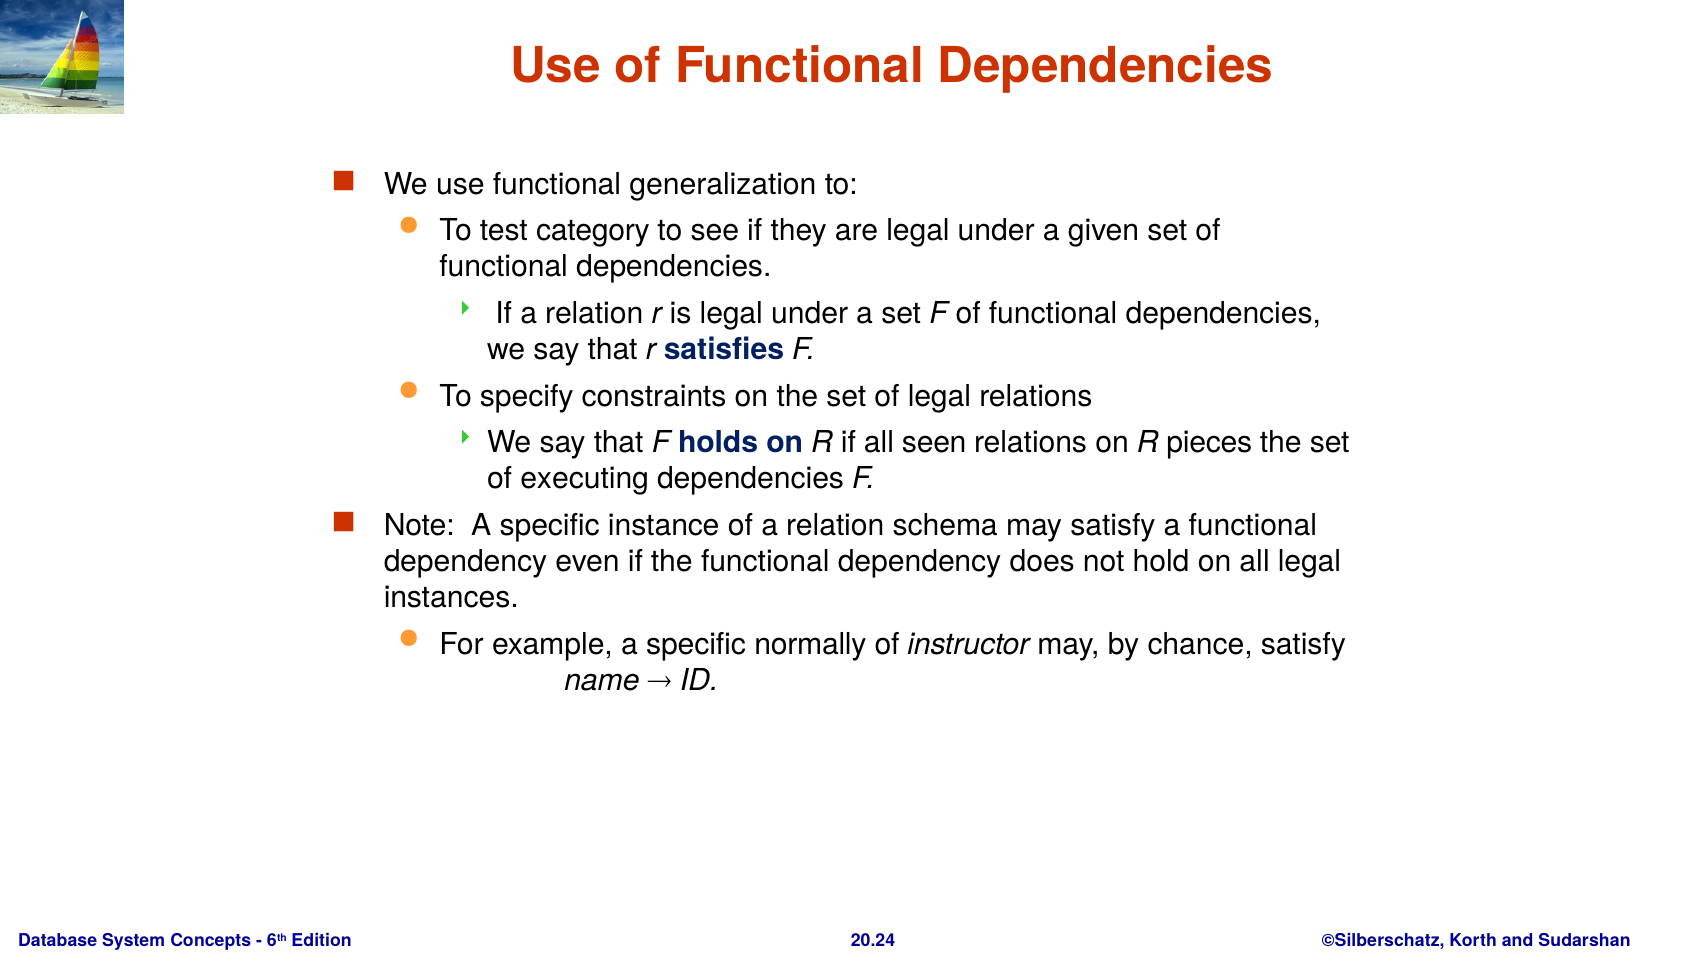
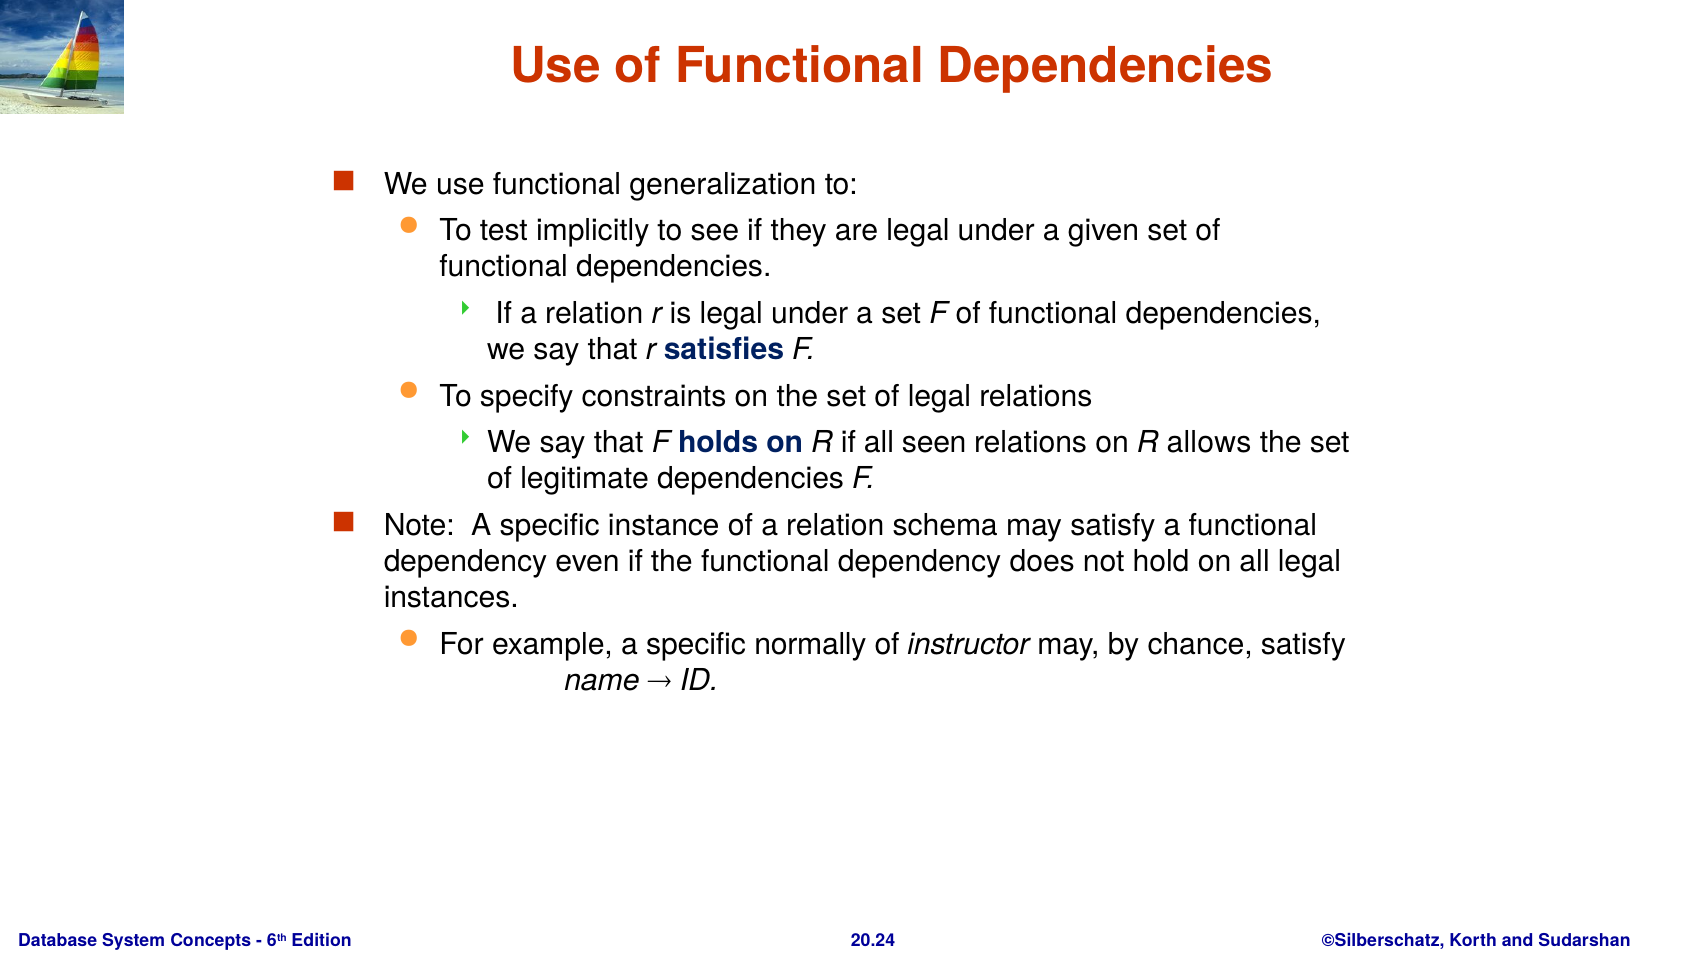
category: category -> implicitly
pieces: pieces -> allows
executing: executing -> legitimate
